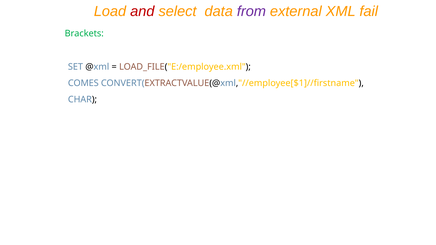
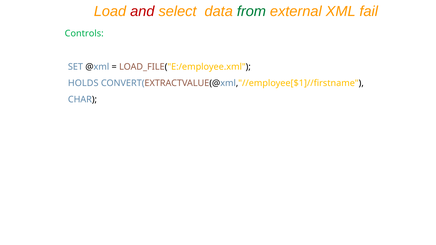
from colour: purple -> green
Brackets: Brackets -> Controls
COMES: COMES -> HOLDS
